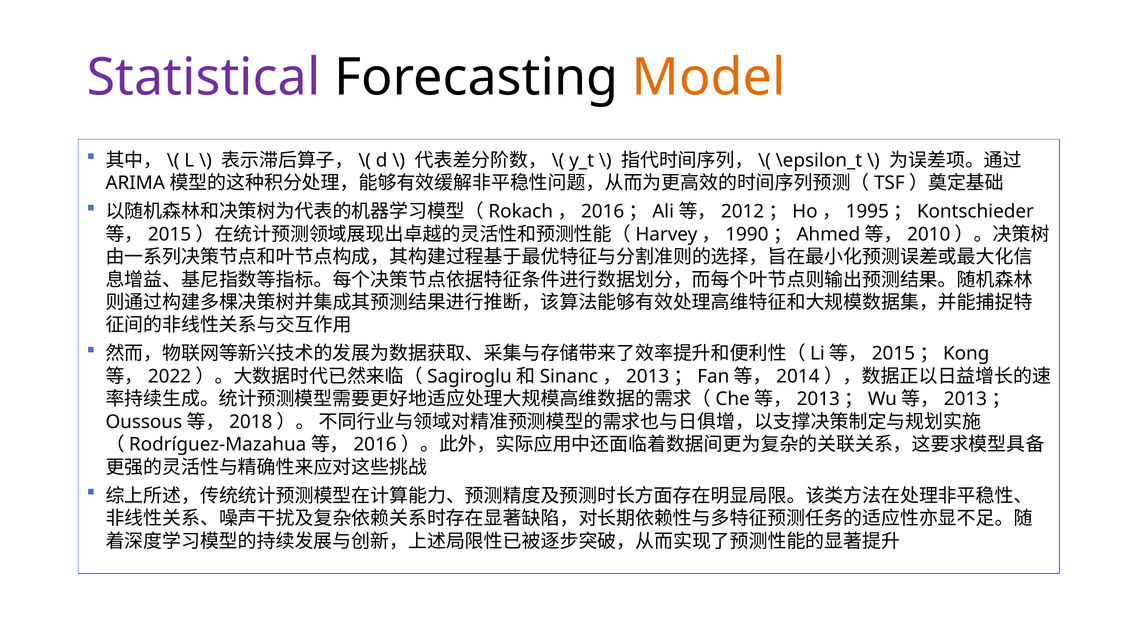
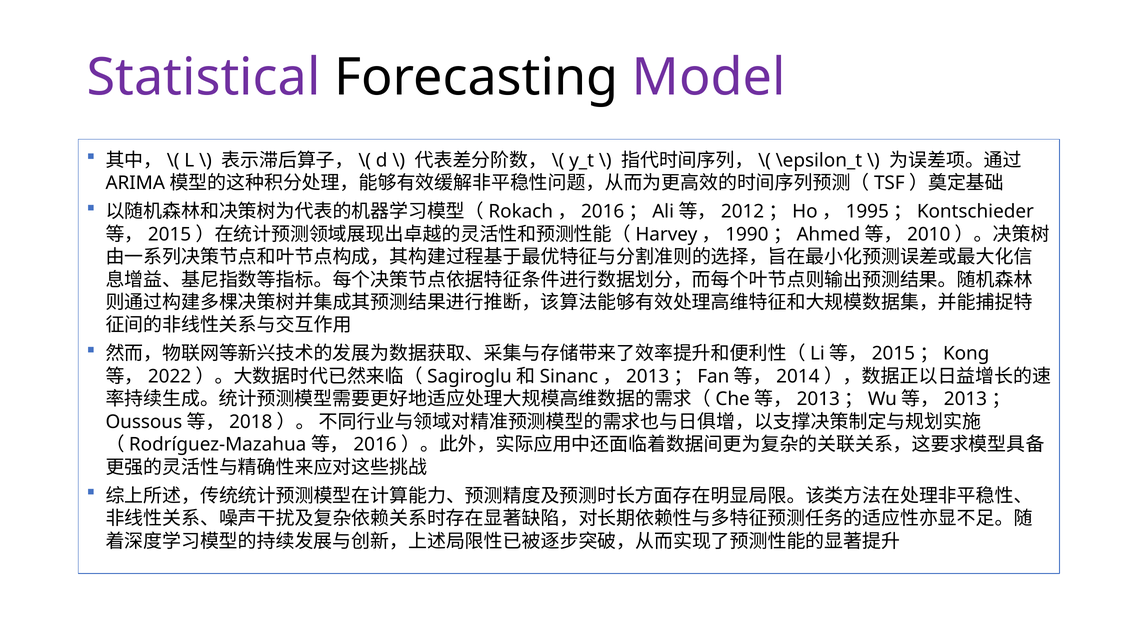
Model colour: orange -> purple
